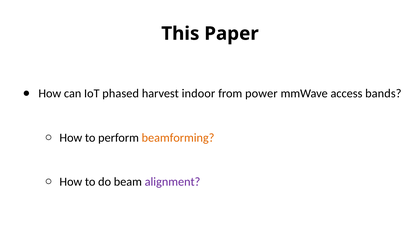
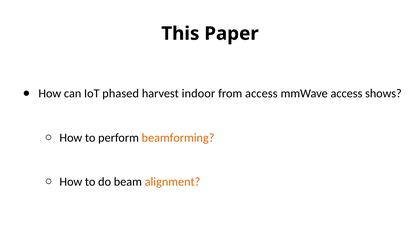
from power: power -> access
bands: bands -> shows
alignment colour: purple -> orange
